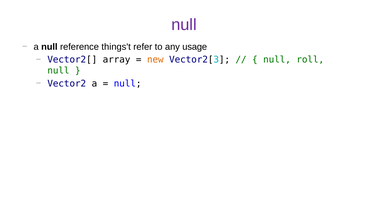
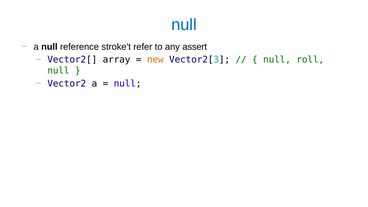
null at (184, 25) colour: purple -> blue
things't: things't -> stroke't
usage: usage -> assert
